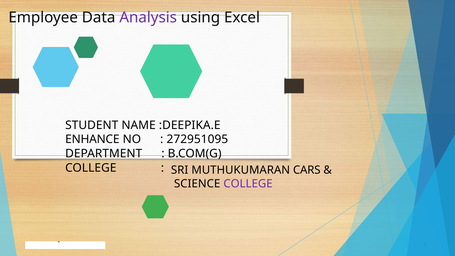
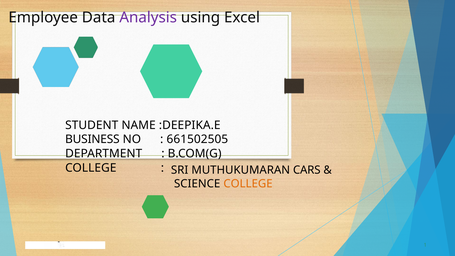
ENHANCE: ENHANCE -> BUSINESS
272951095: 272951095 -> 661502505
COLLEGE at (248, 184) colour: purple -> orange
